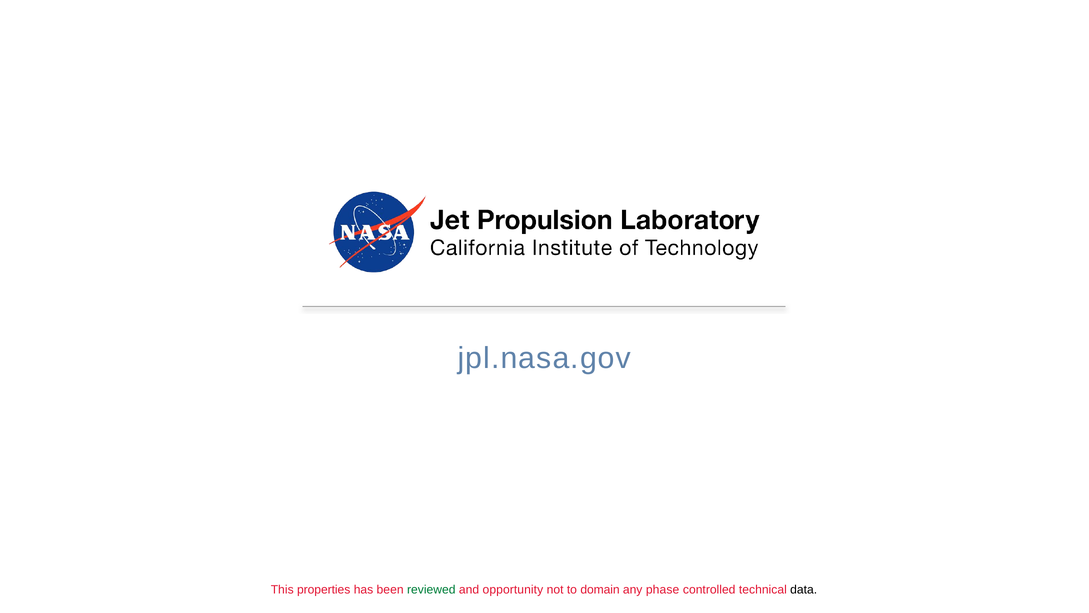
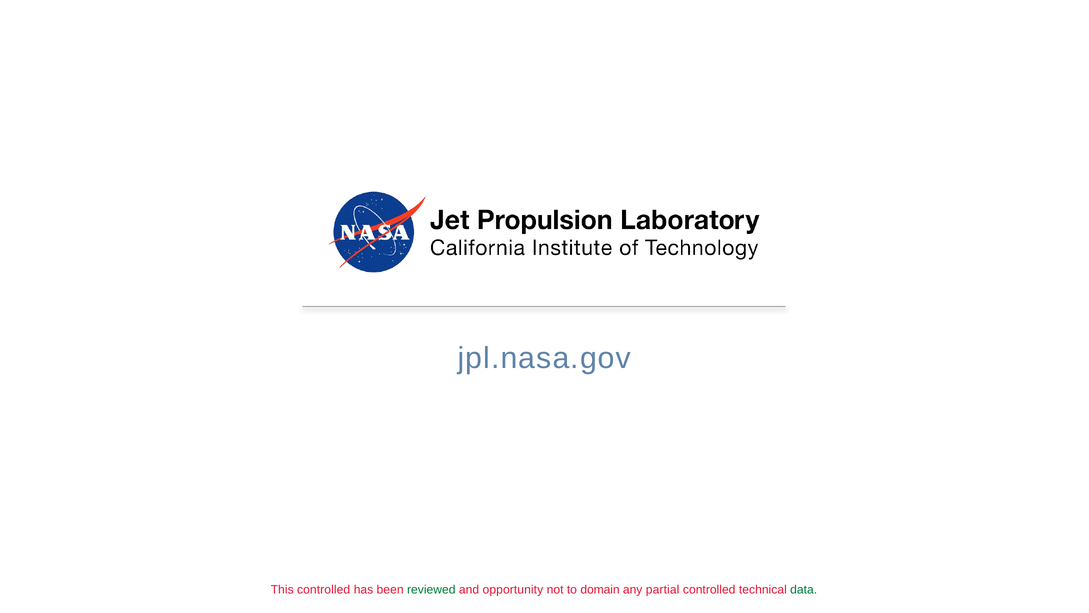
This properties: properties -> controlled
phase: phase -> partial
data colour: black -> green
